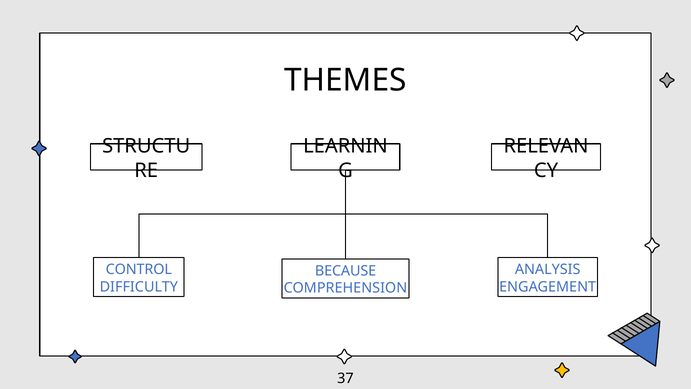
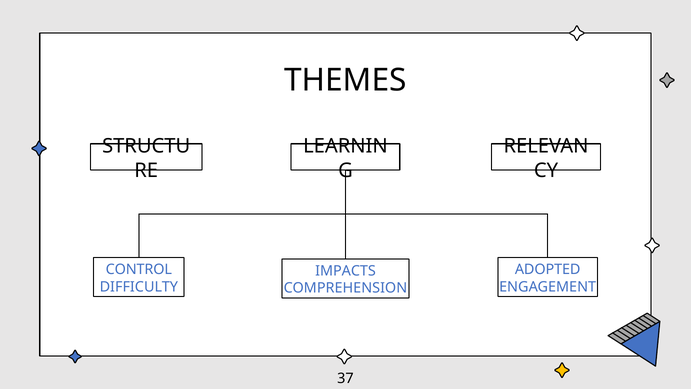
ANALYSIS: ANALYSIS -> ADOPTED
BECAUSE: BECAUSE -> IMPACTS
